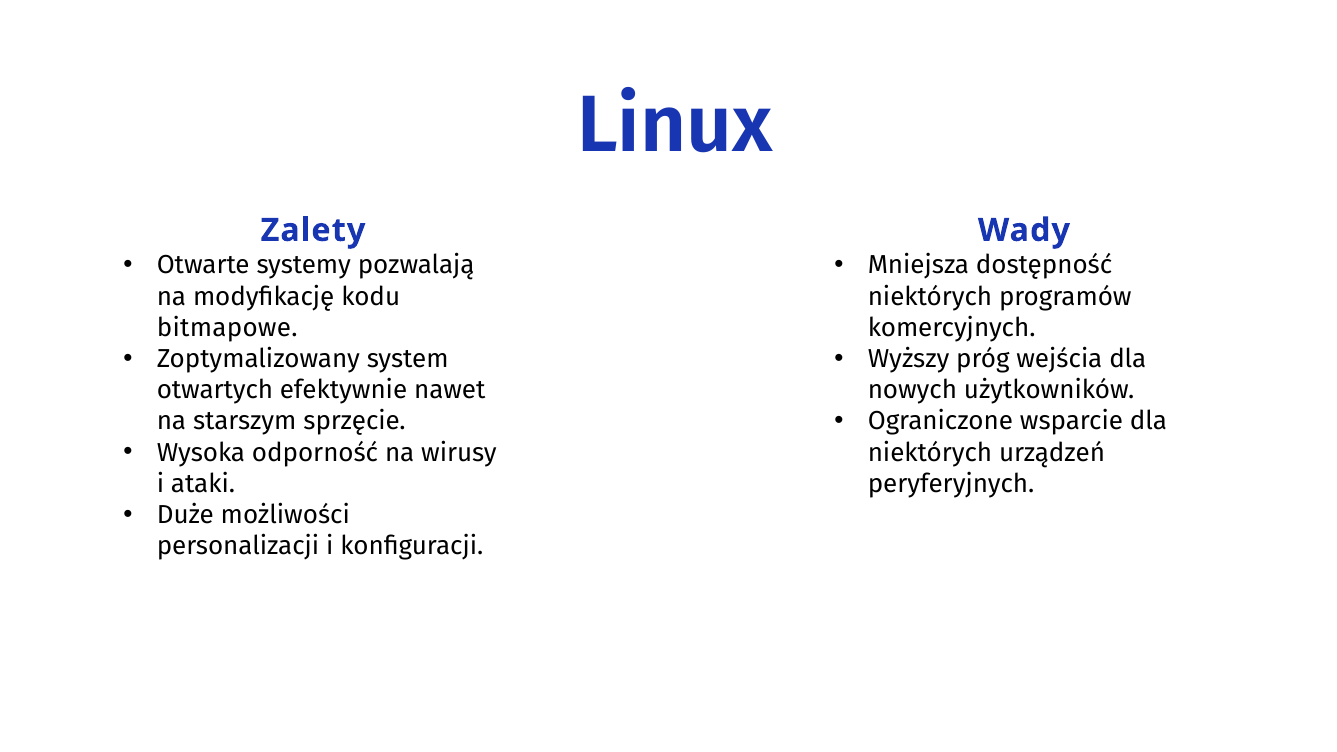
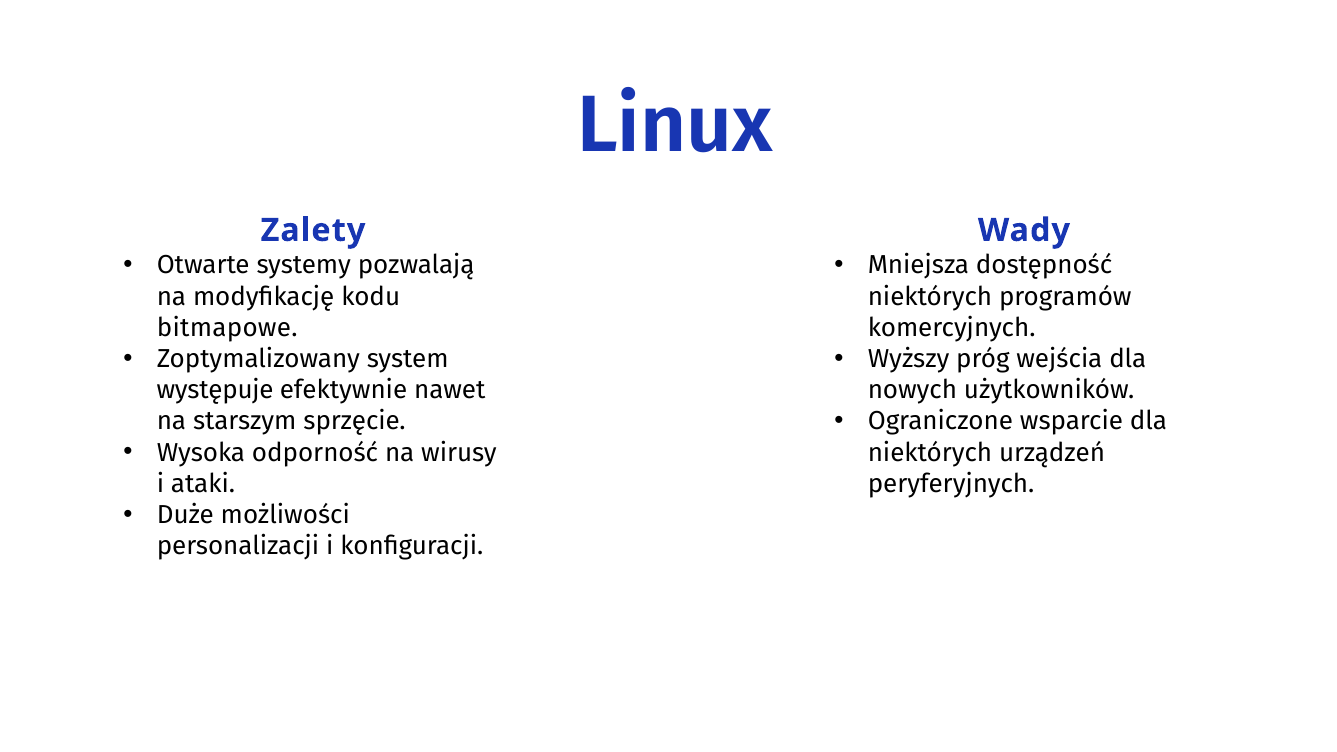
otwartych: otwartych -> występuje
